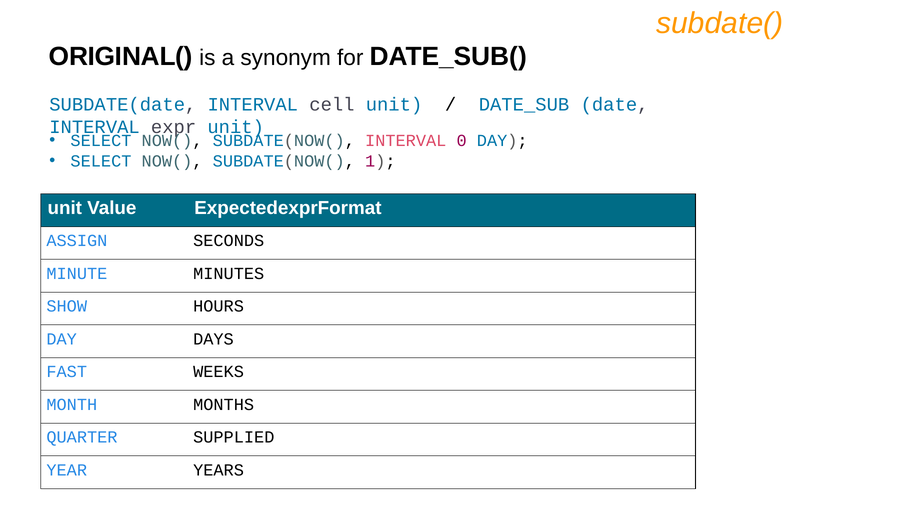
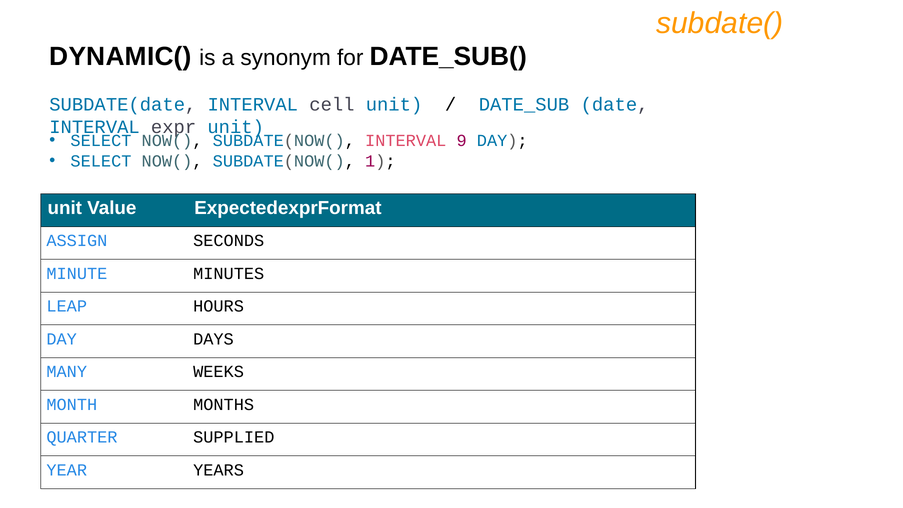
ORIGINAL(: ORIGINAL( -> DYNAMIC(
0: 0 -> 9
SHOW: SHOW -> LEAP
FAST: FAST -> MANY
